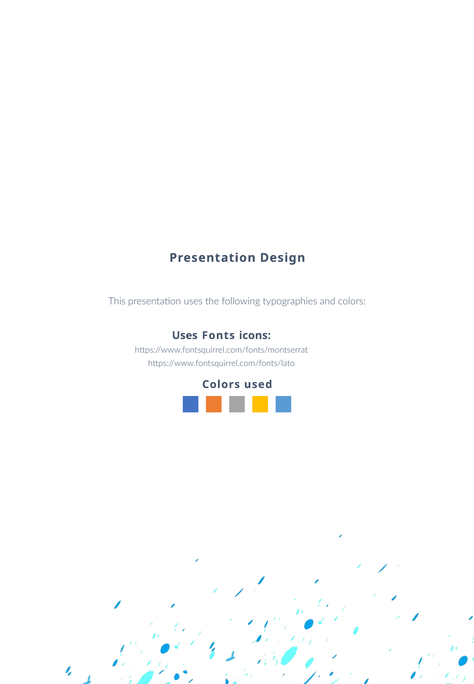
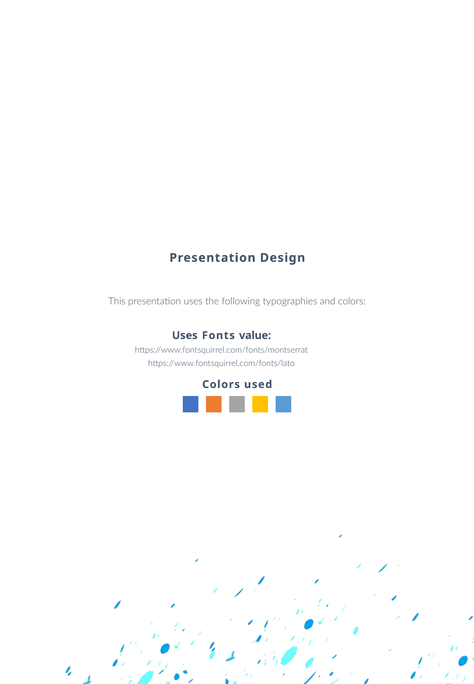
icons: icons -> value
